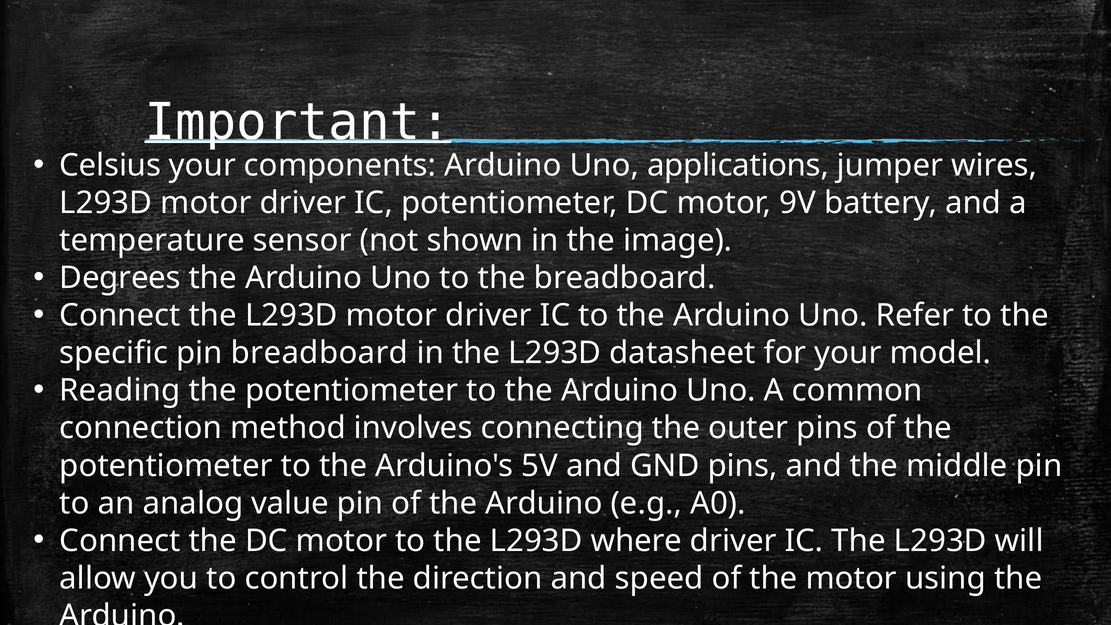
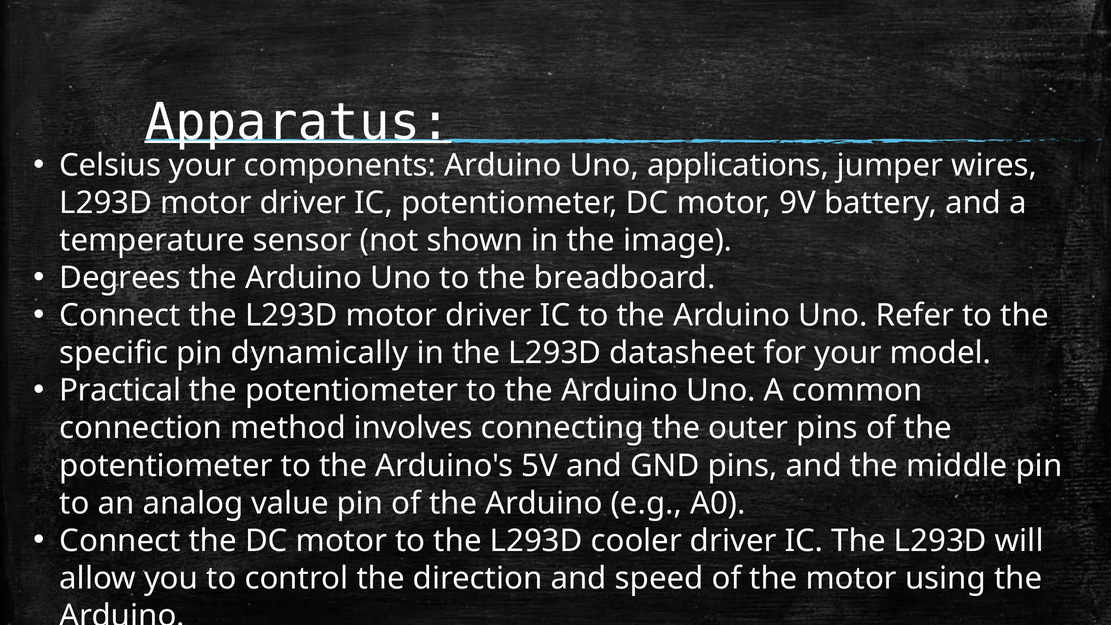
Important: Important -> Apparatus
pin breadboard: breadboard -> dynamically
Reading: Reading -> Practical
where: where -> cooler
